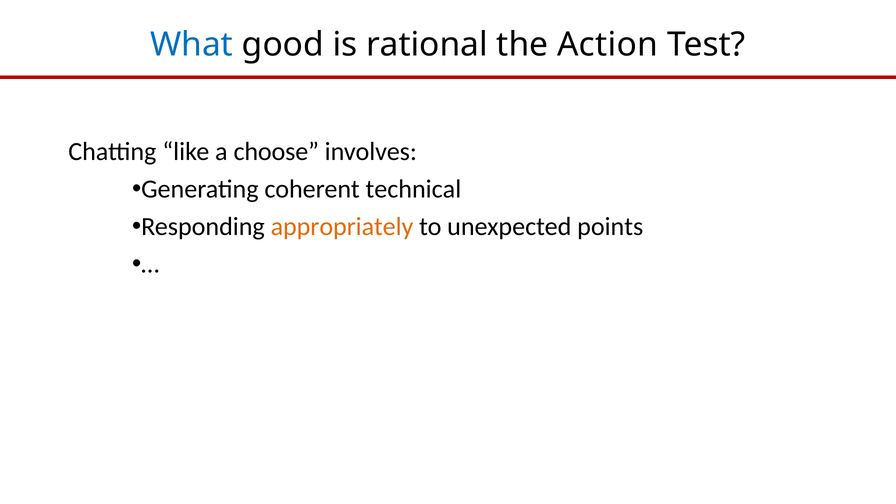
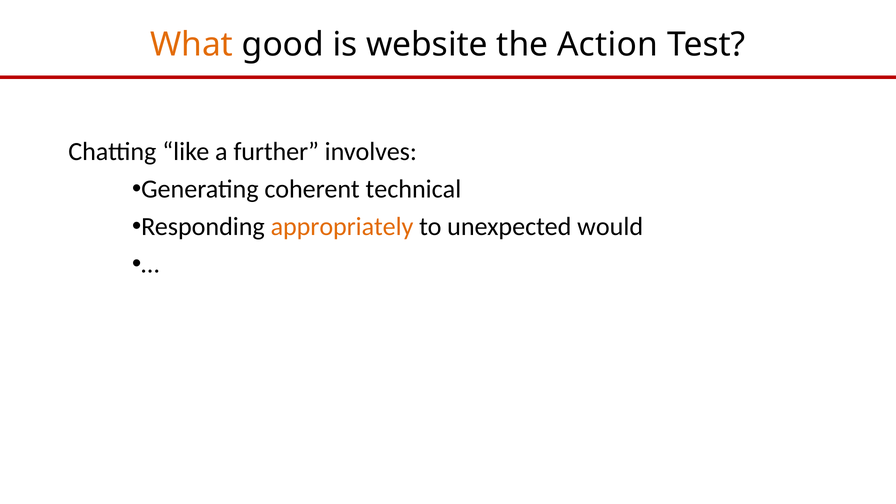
What colour: blue -> orange
rational: rational -> website
choose: choose -> further
points: points -> would
